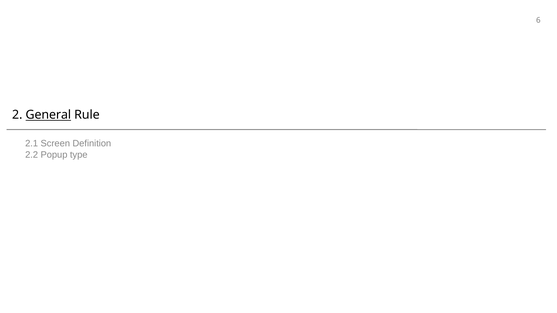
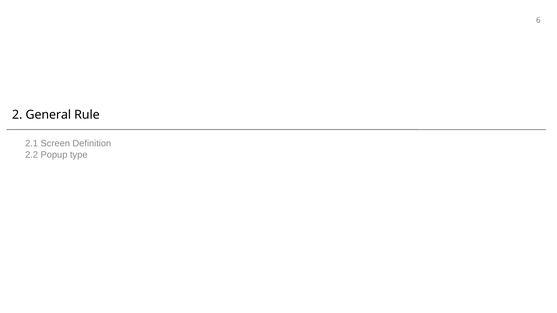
General underline: present -> none
